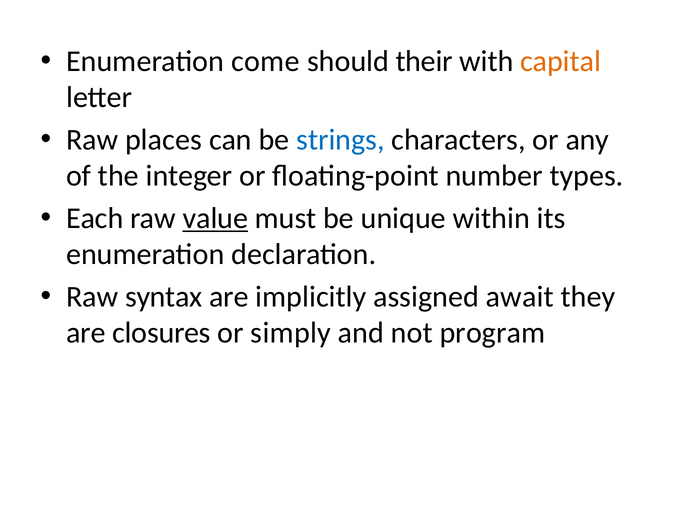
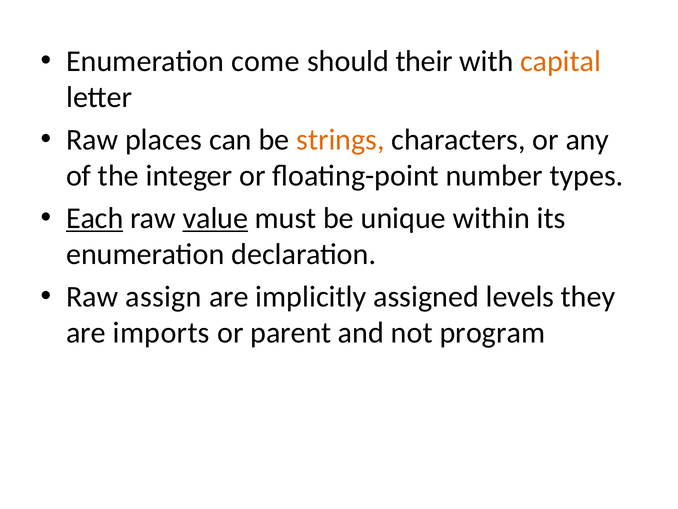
strings colour: blue -> orange
Each underline: none -> present
syntax: syntax -> assign
await: await -> levels
closures: closures -> imports
simply: simply -> parent
